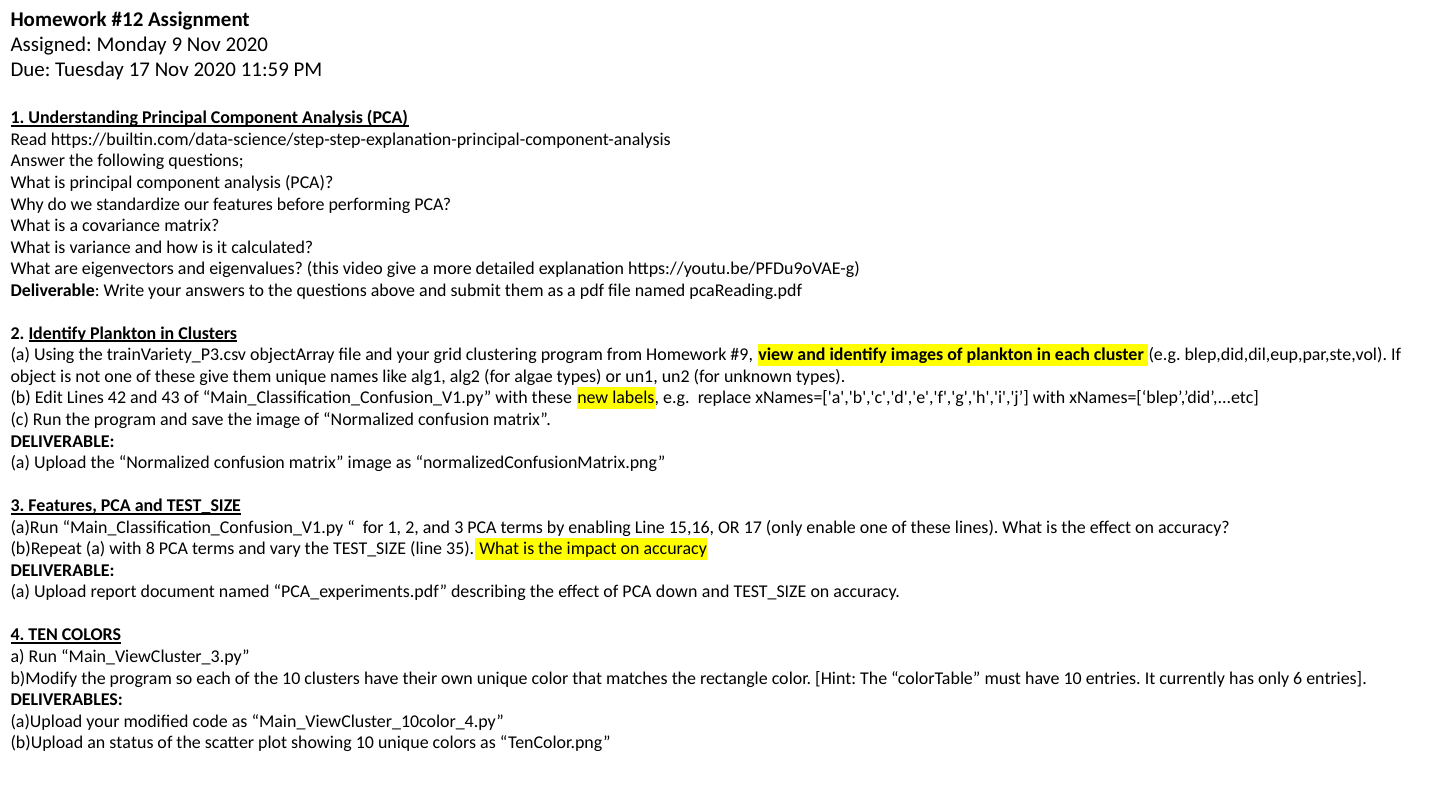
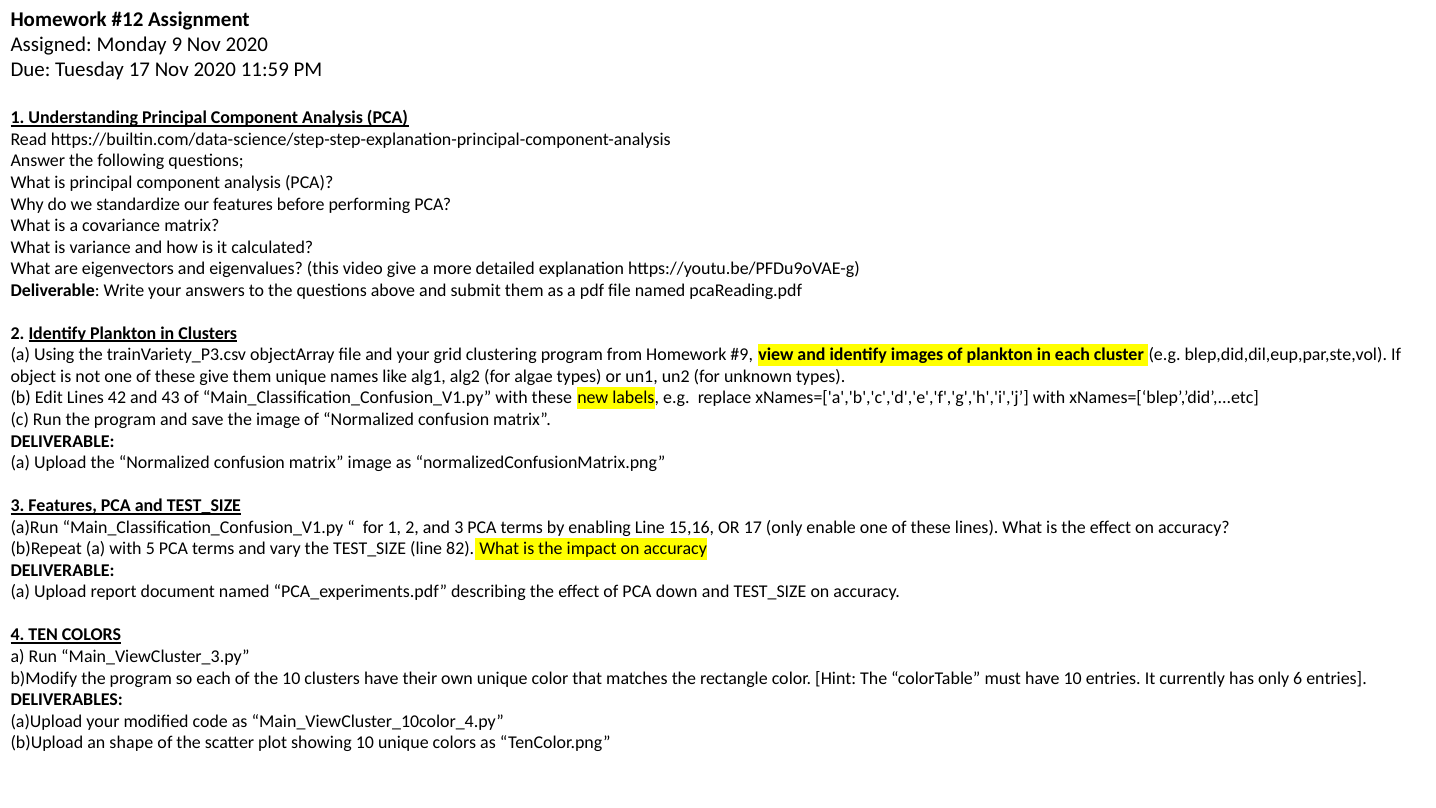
8: 8 -> 5
35: 35 -> 82
status: status -> shape
